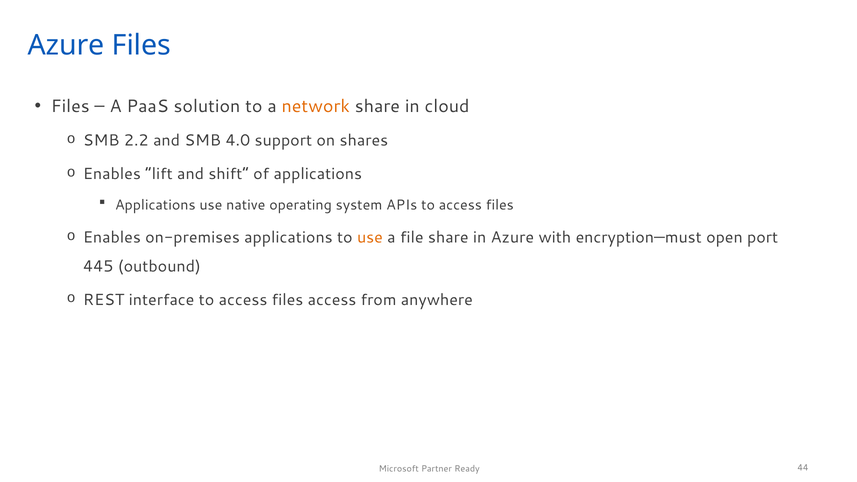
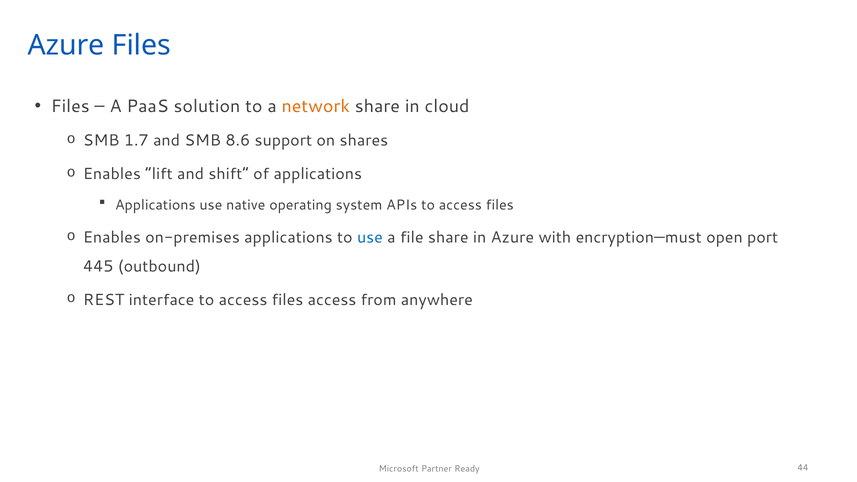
2.2: 2.2 -> 1.7
4.0: 4.0 -> 8.6
use at (370, 237) colour: orange -> blue
